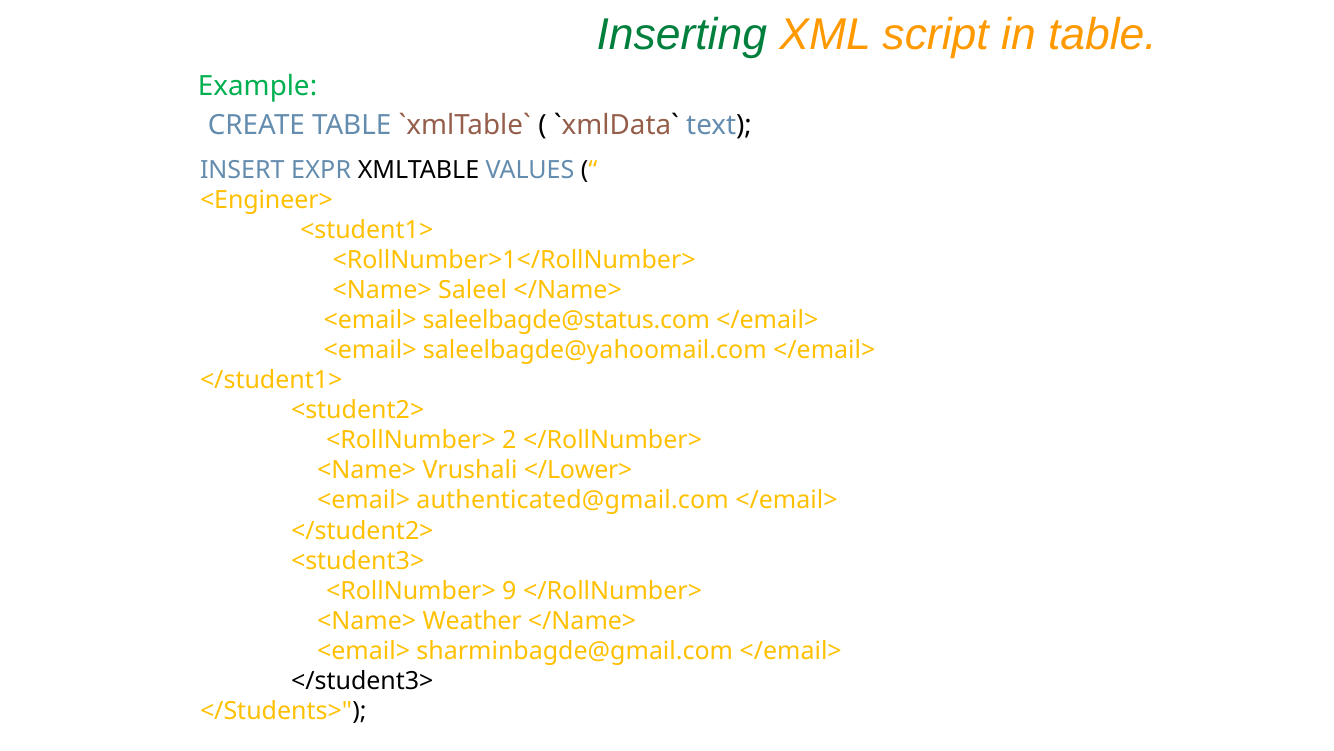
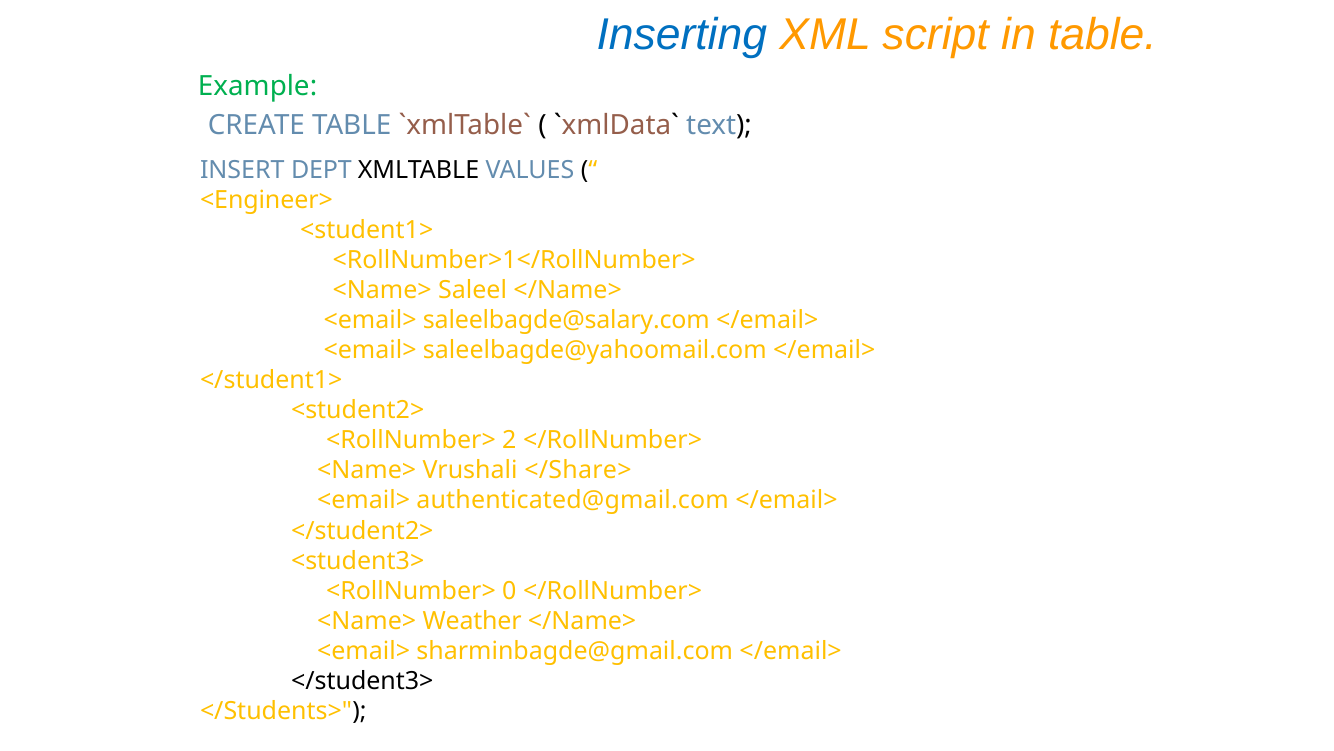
Inserting colour: green -> blue
EXPR: EXPR -> DEPT
saleelbagde@status.com: saleelbagde@status.com -> saleelbagde@salary.com
</Lower>: </Lower> -> </Share>
9: 9 -> 0
